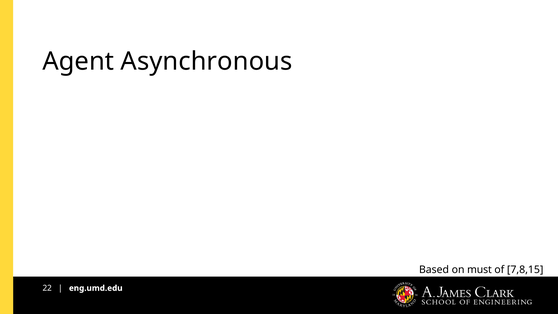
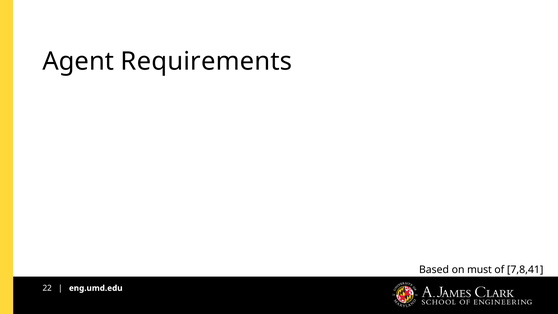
Asynchronous: Asynchronous -> Requirements
7,8,15: 7,8,15 -> 7,8,41
